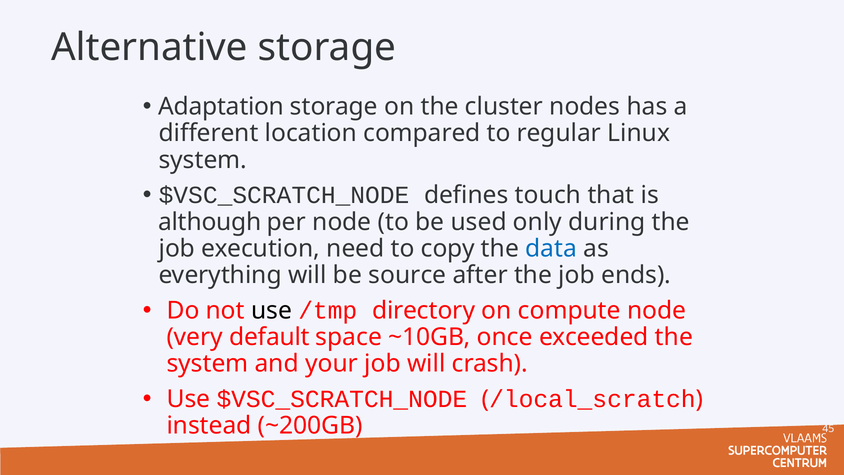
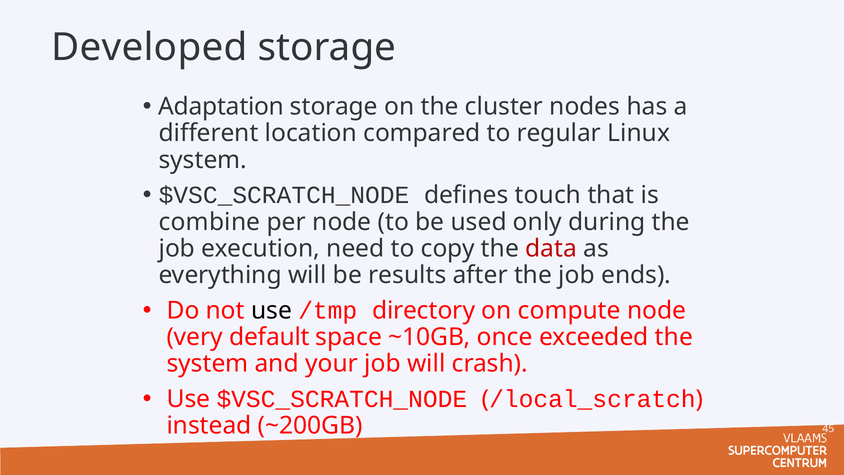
Alternative: Alternative -> Developed
although: although -> combine
data colour: blue -> red
source: source -> results
